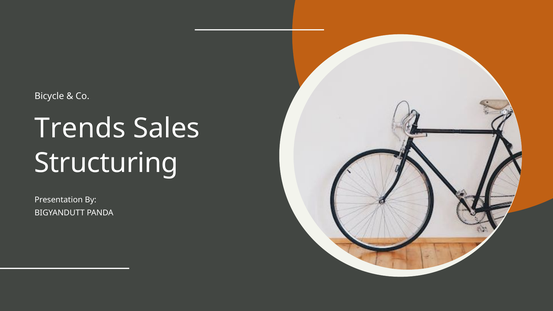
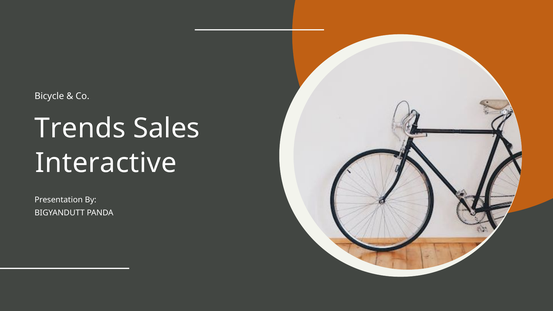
Structuring: Structuring -> Interactive
